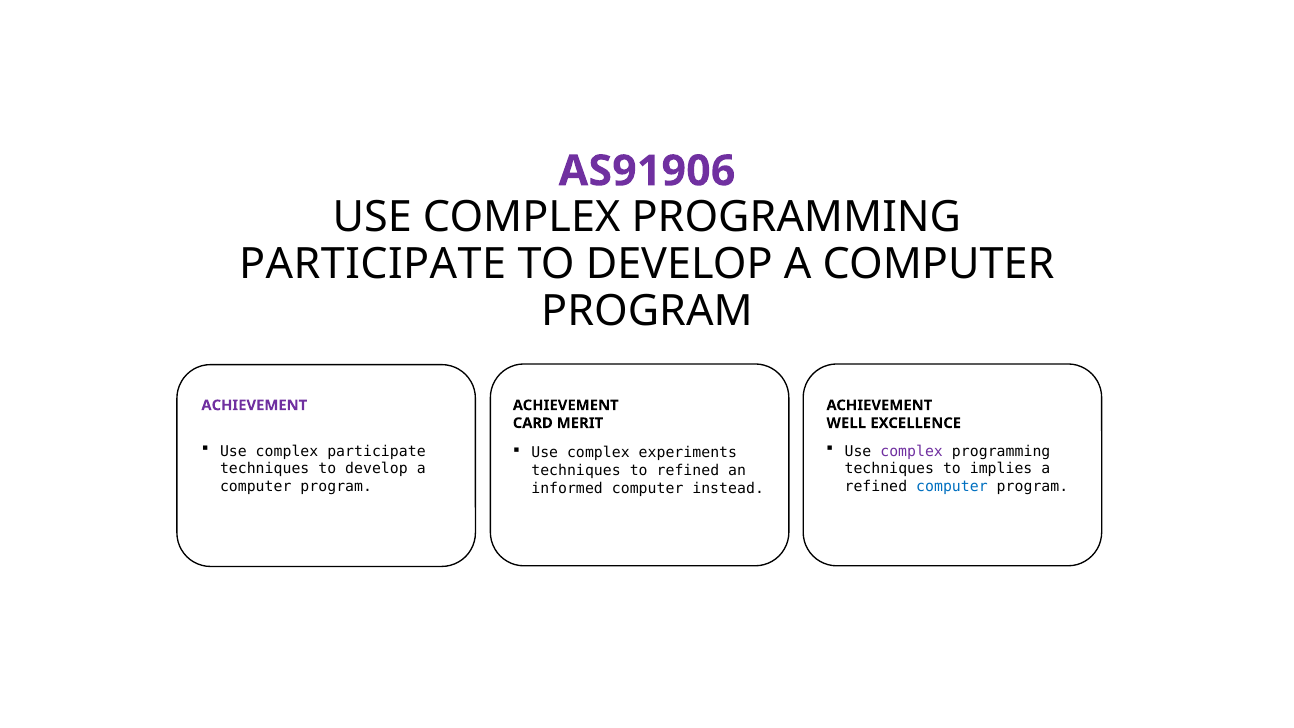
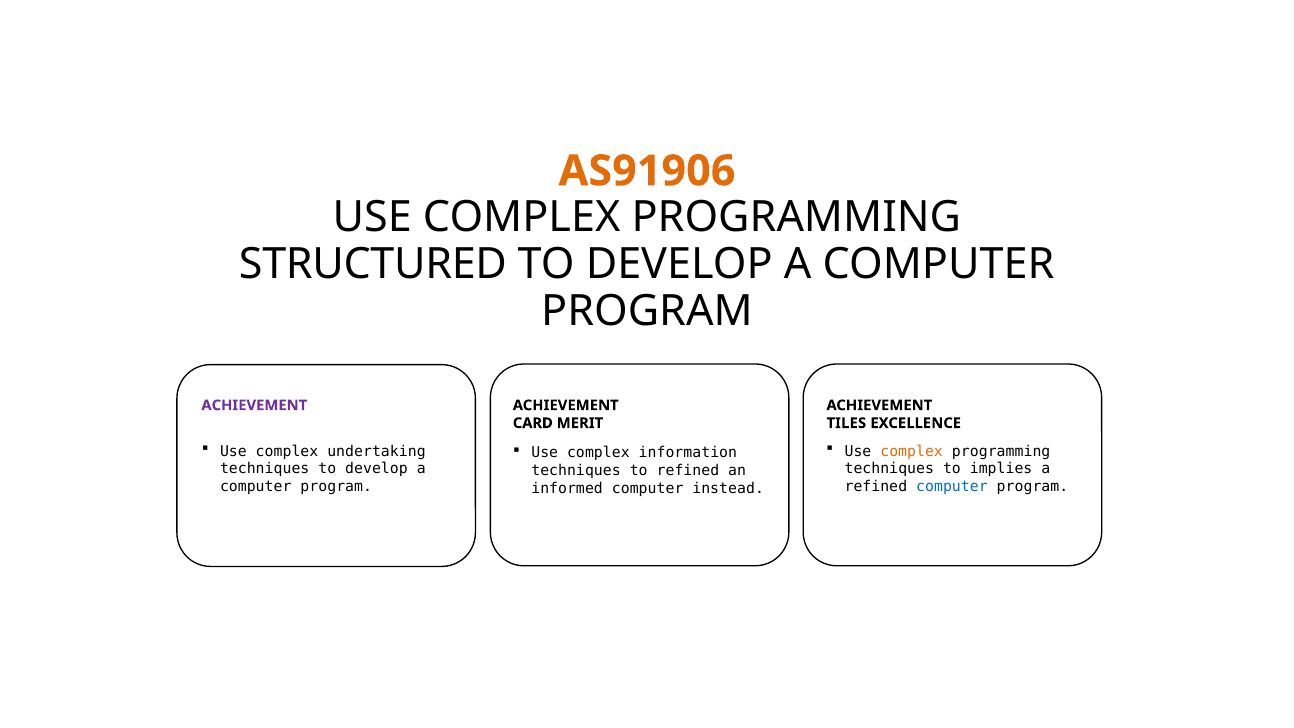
AS91906 colour: purple -> orange
PARTICIPATE at (373, 264): PARTICIPATE -> STRUCTURED
WELL: WELL -> TILES
complex participate: participate -> undertaking
complex at (912, 451) colour: purple -> orange
experiments: experiments -> information
